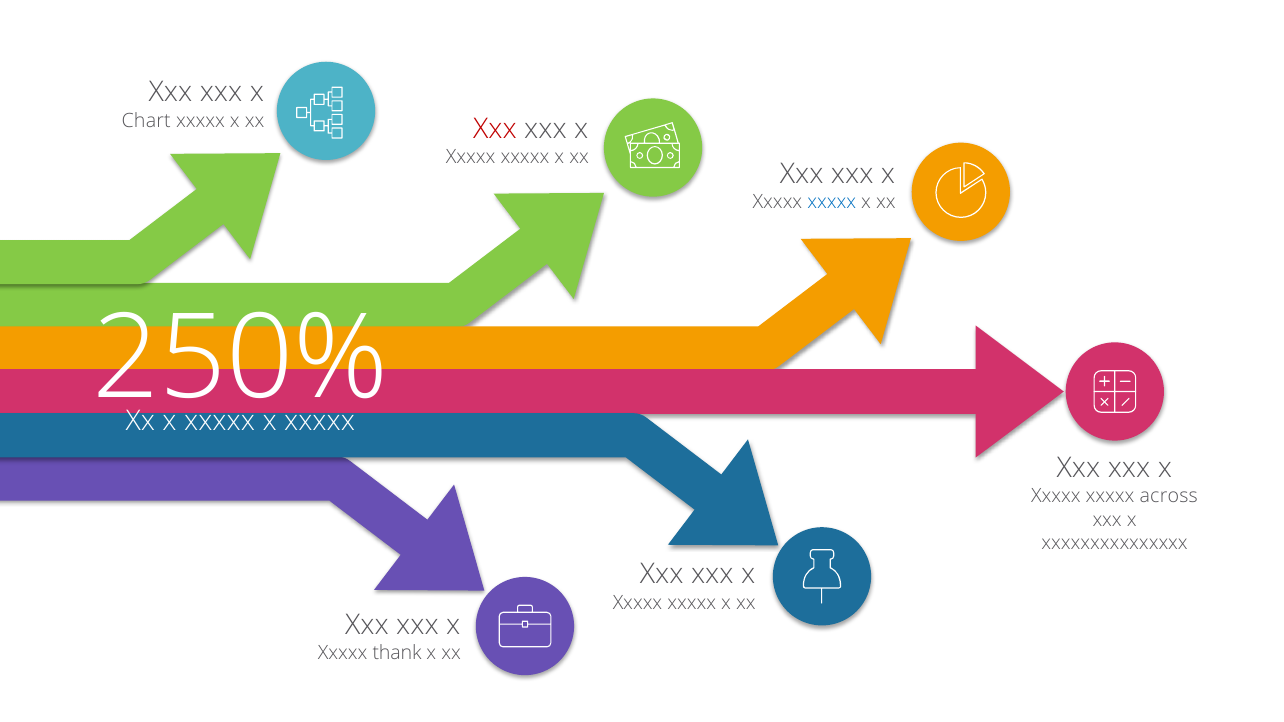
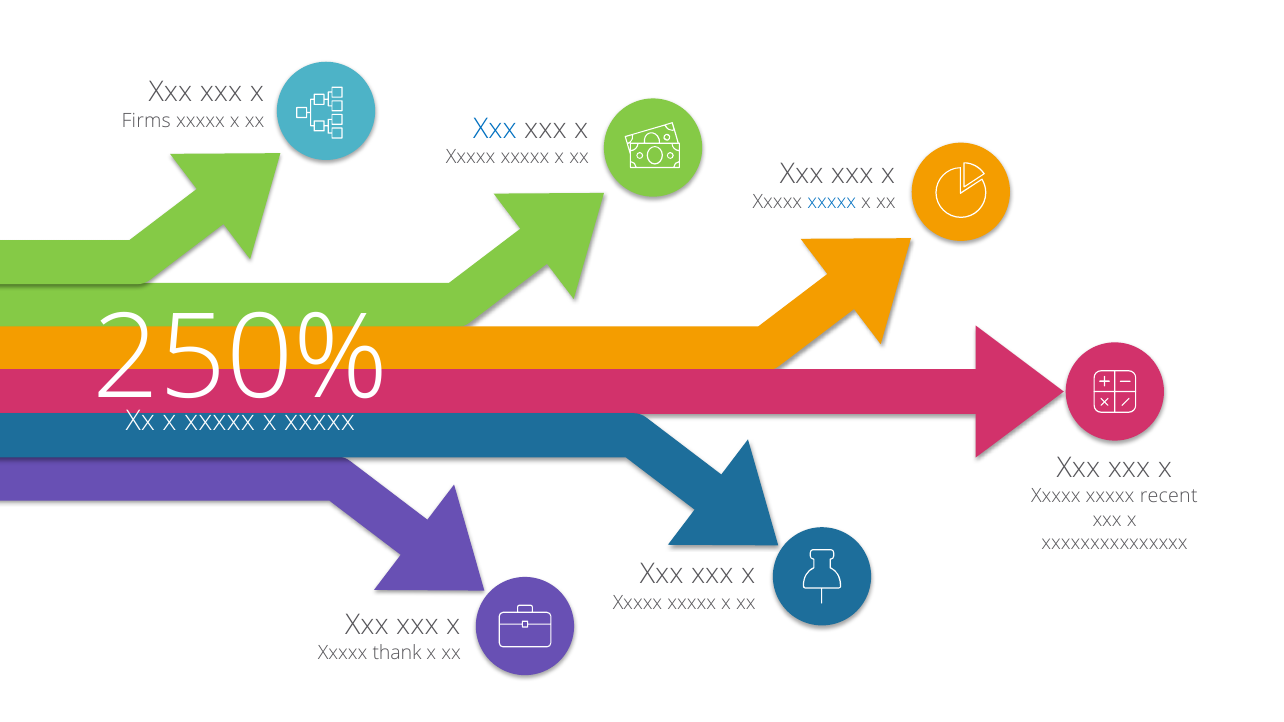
Chart: Chart -> Firms
Xxx at (495, 129) colour: red -> blue
across: across -> recent
